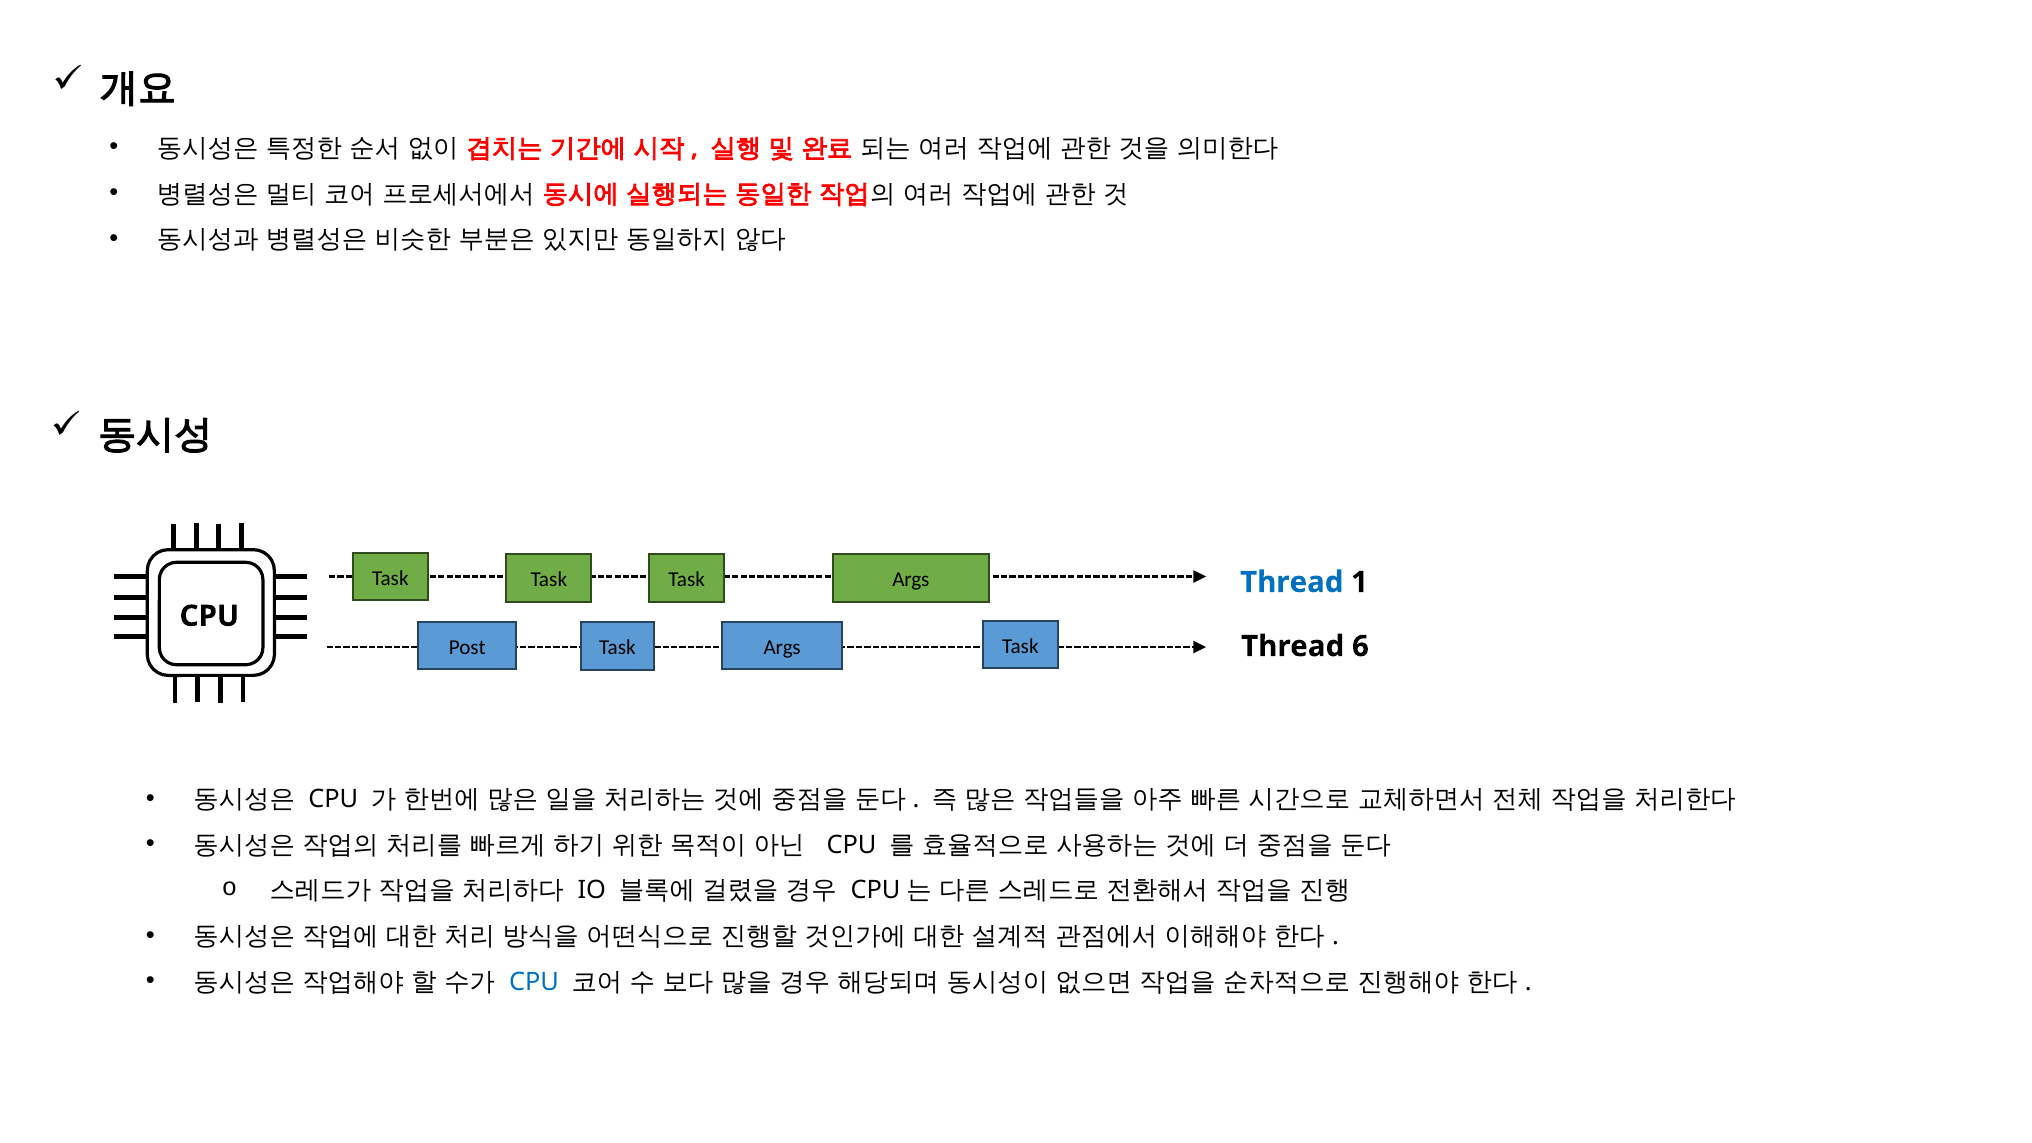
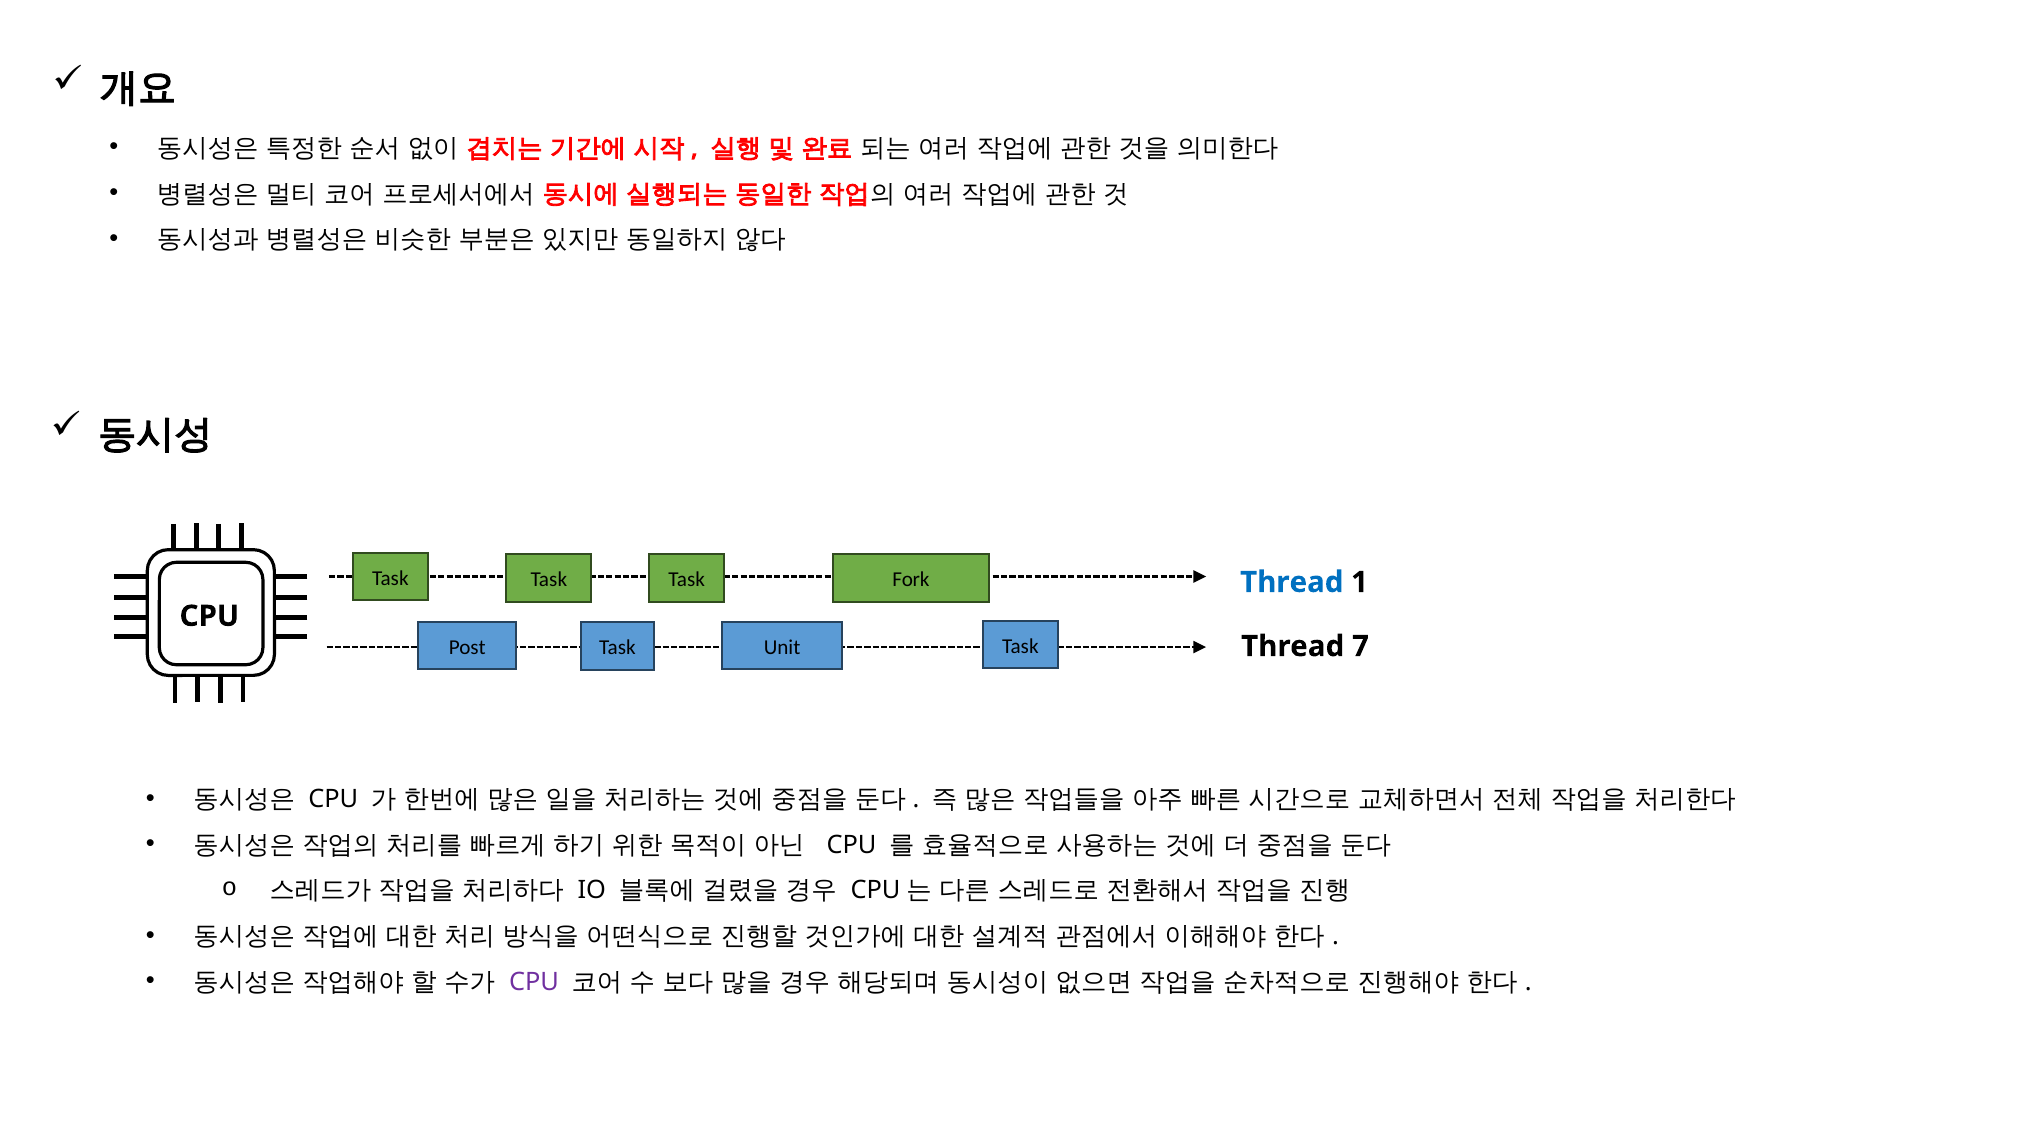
Task Task Args: Args -> Fork
Args at (782, 647): Args -> Unit
6: 6 -> 7
CPU at (534, 982) colour: blue -> purple
